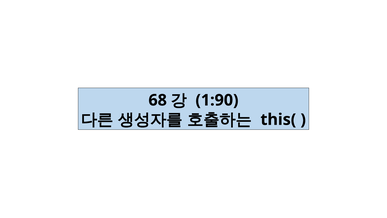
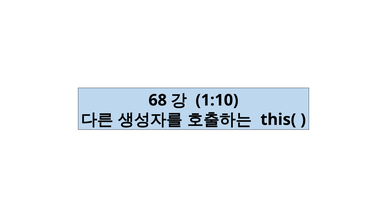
1:90: 1:90 -> 1:10
